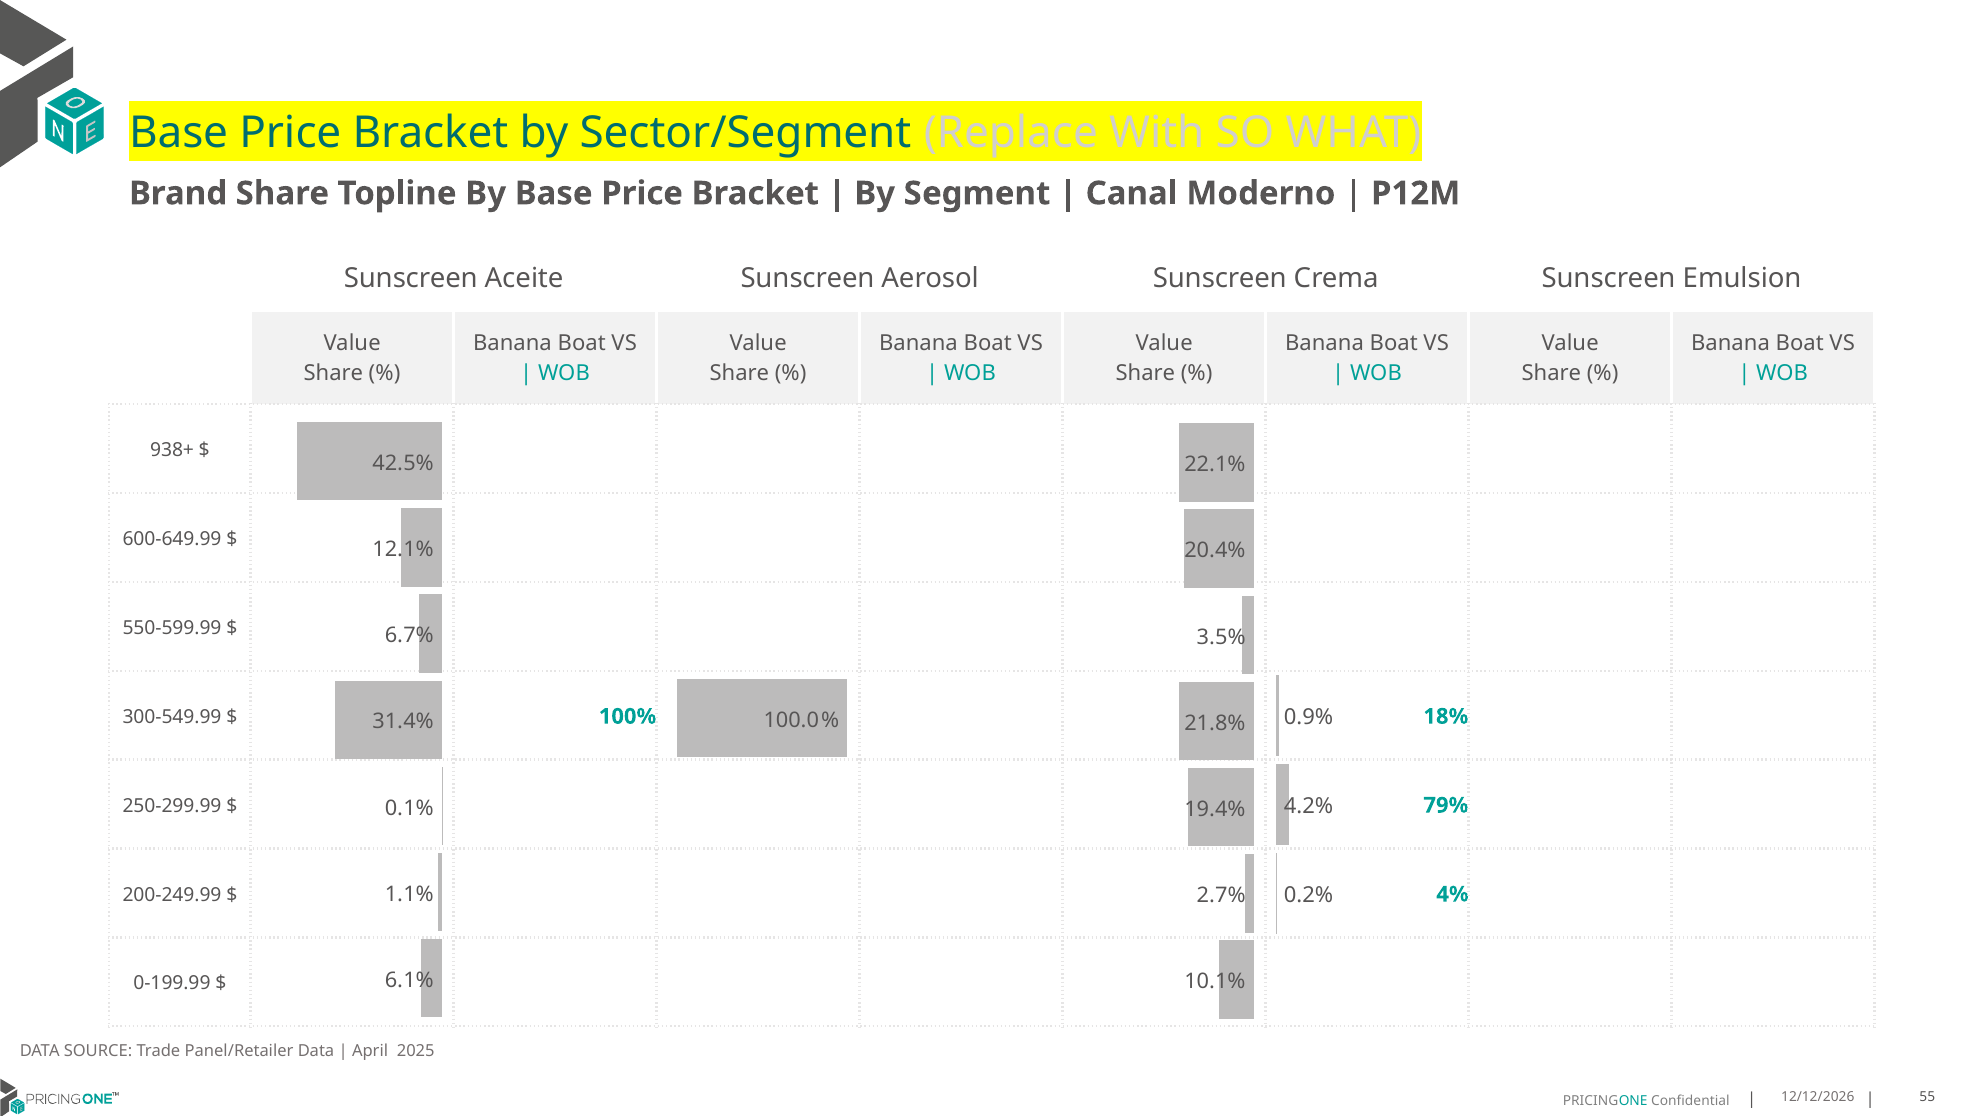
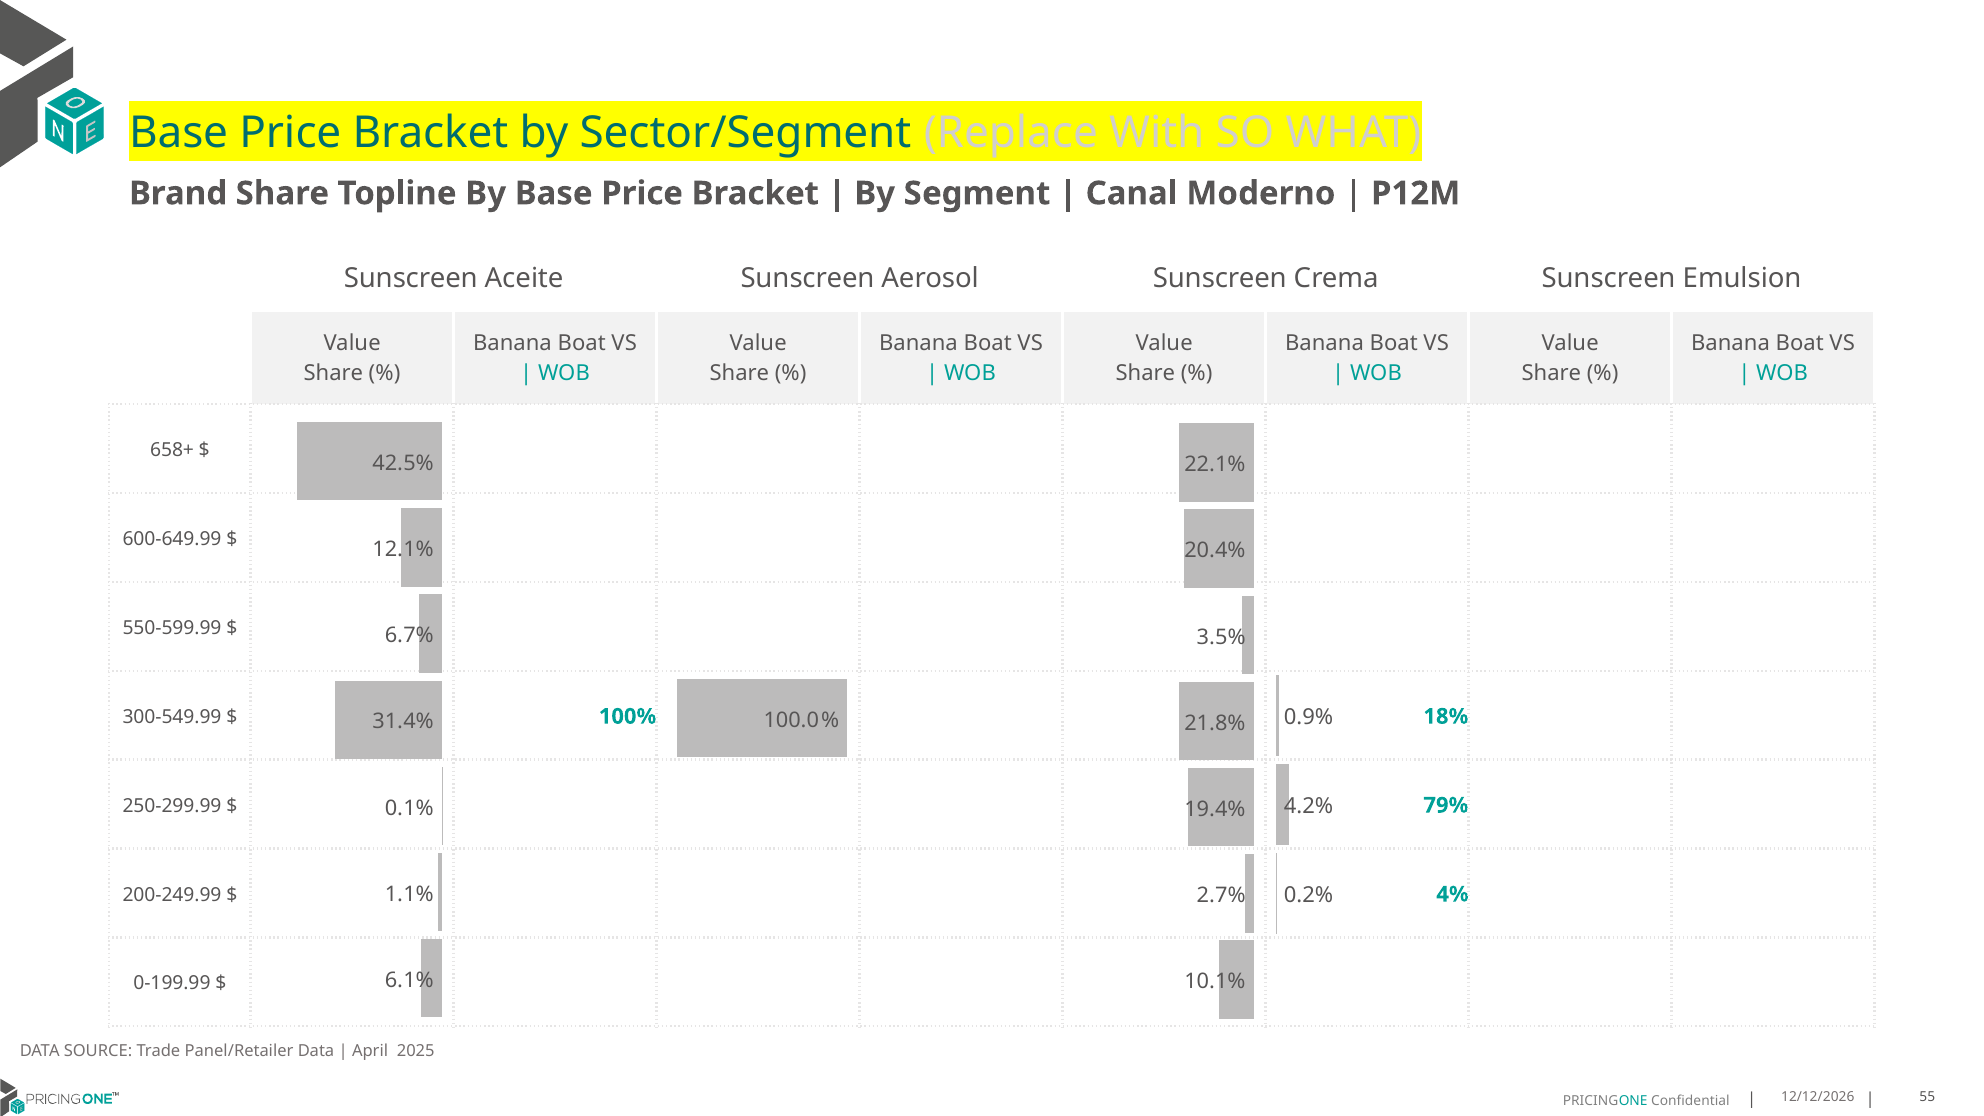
938+: 938+ -> 658+
